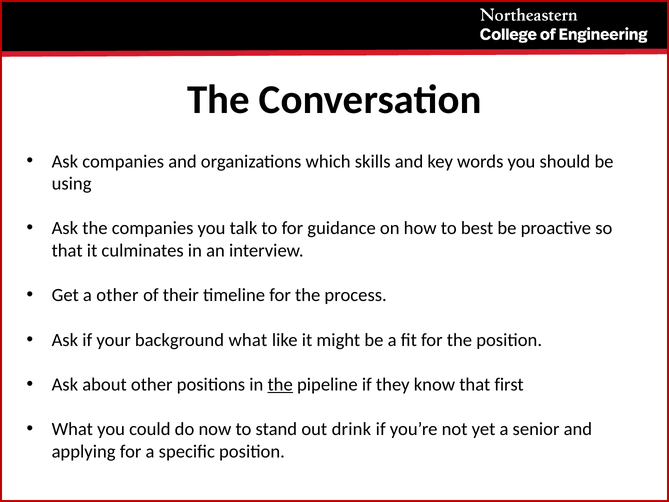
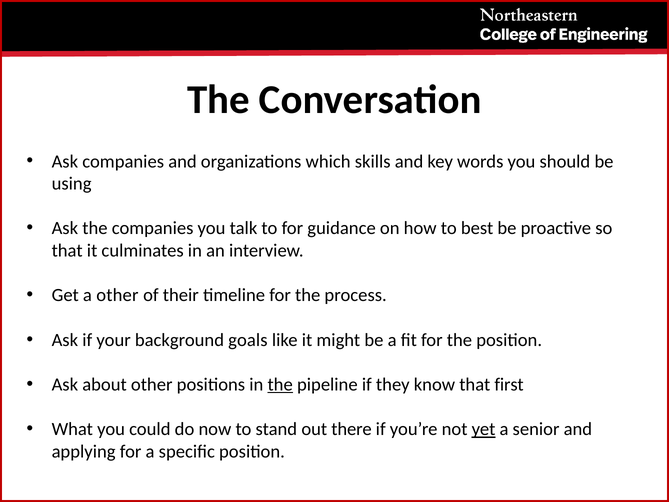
background what: what -> goals
drink: drink -> there
yet underline: none -> present
